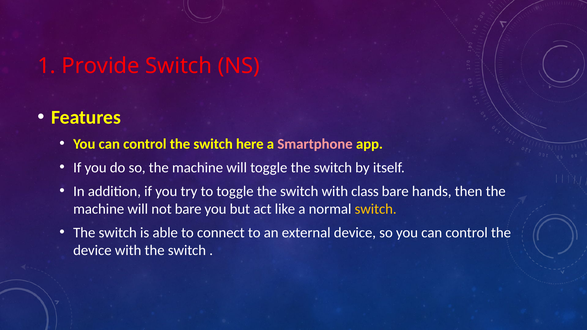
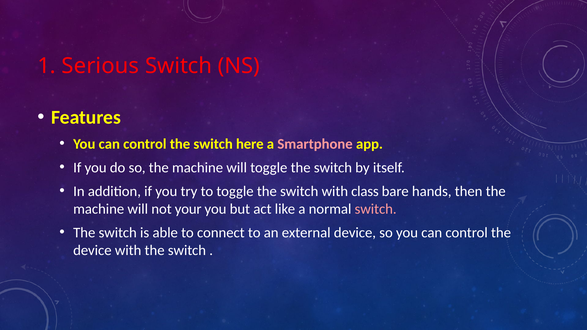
Provide: Provide -> Serious
not bare: bare -> your
switch at (376, 209) colour: yellow -> pink
